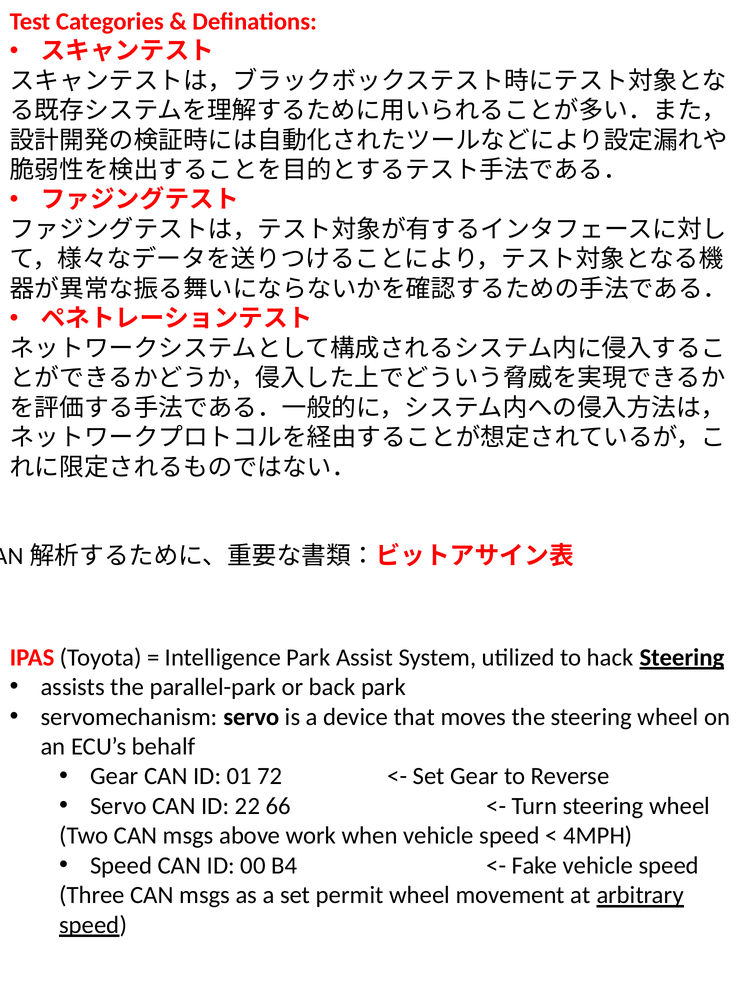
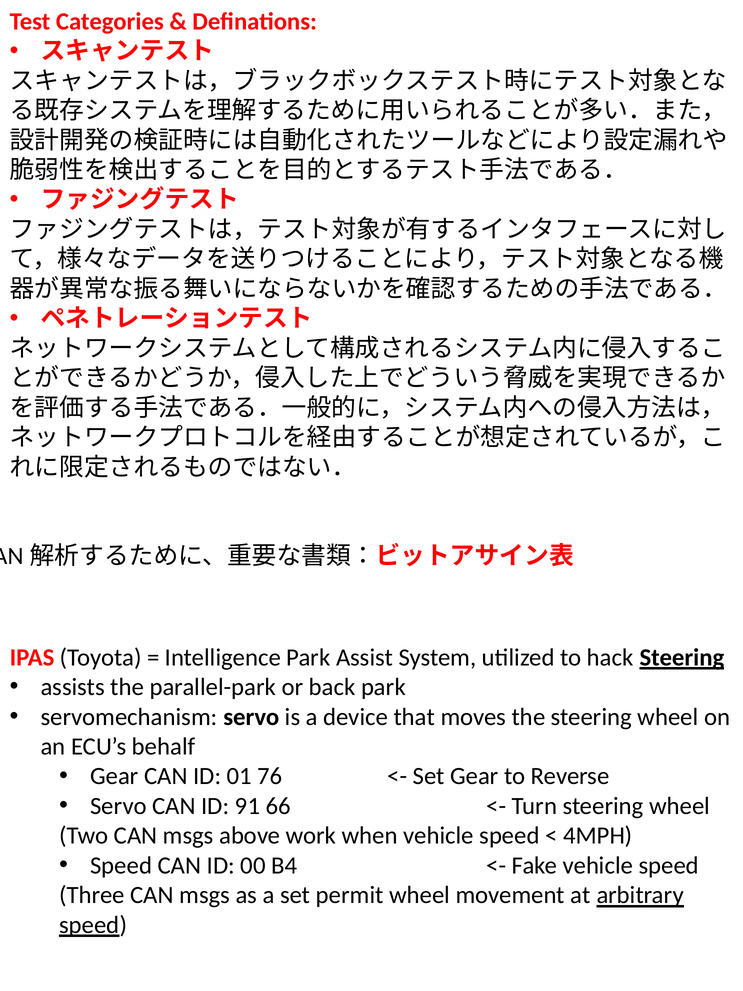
72: 72 -> 76
22: 22 -> 91
